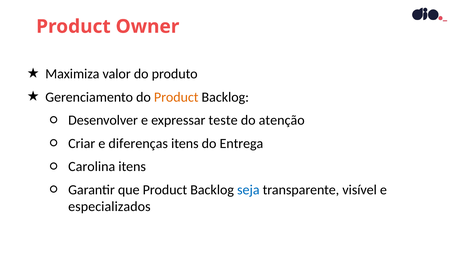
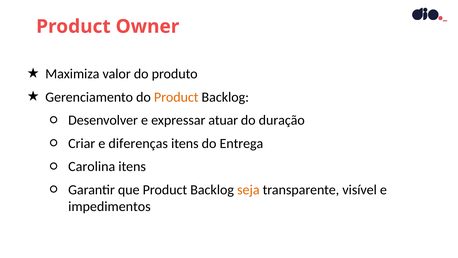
teste: teste -> atuar
atenção: atenção -> duração
seja colour: blue -> orange
especializados: especializados -> impedimentos
